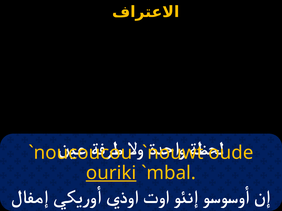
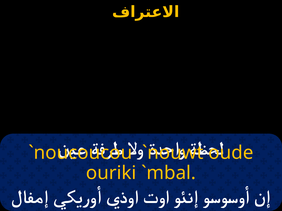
ouriki underline: present -> none
